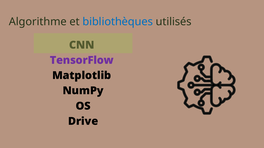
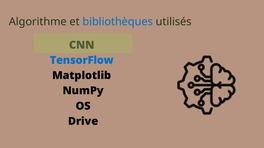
TensorFlow colour: purple -> blue
